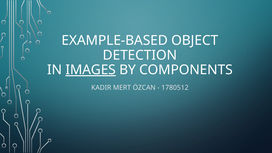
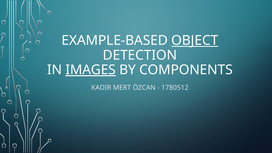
OBJECT underline: none -> present
